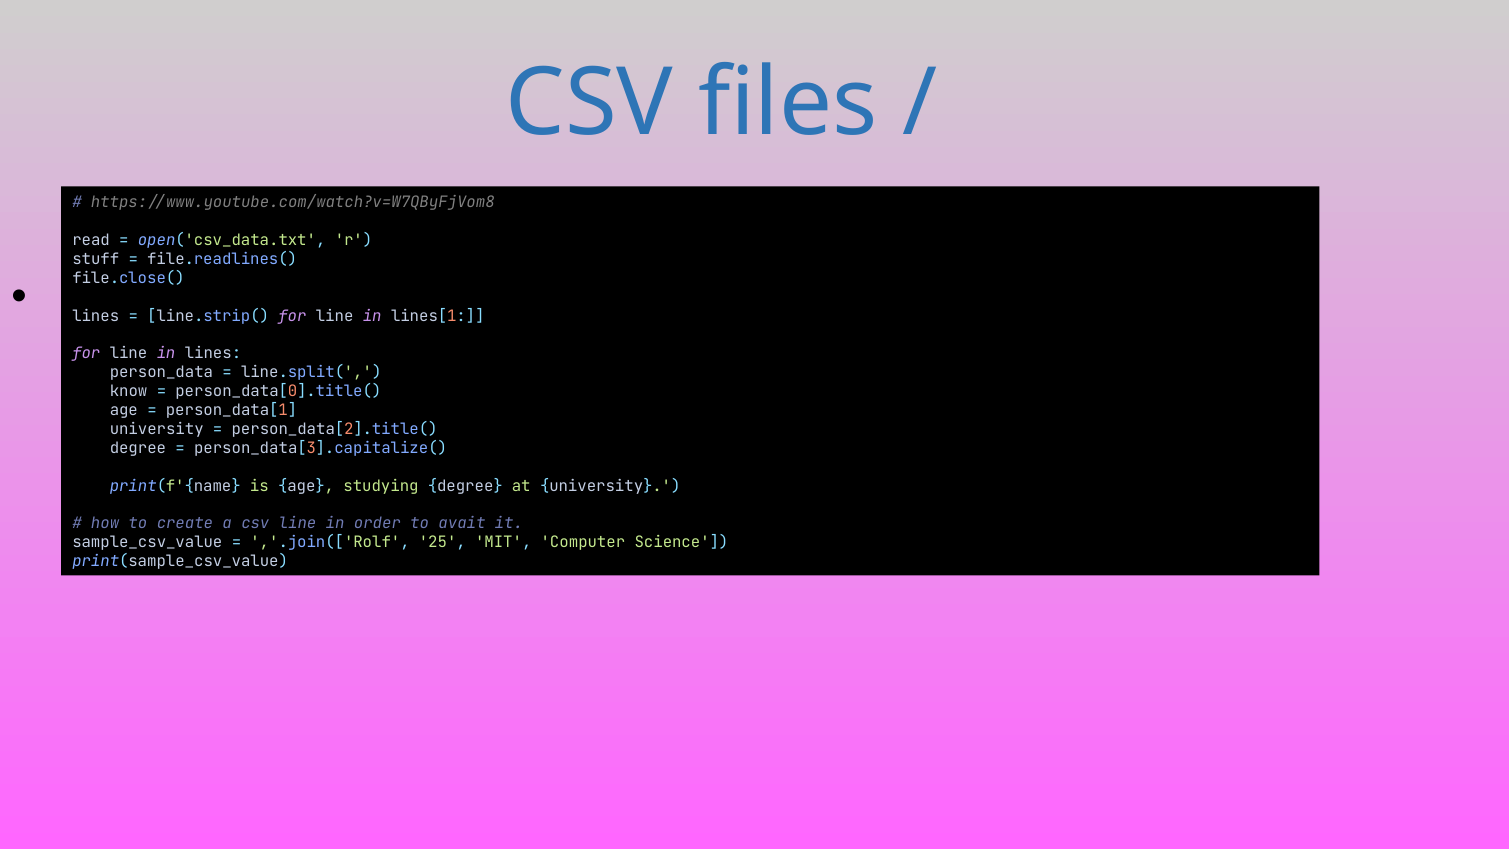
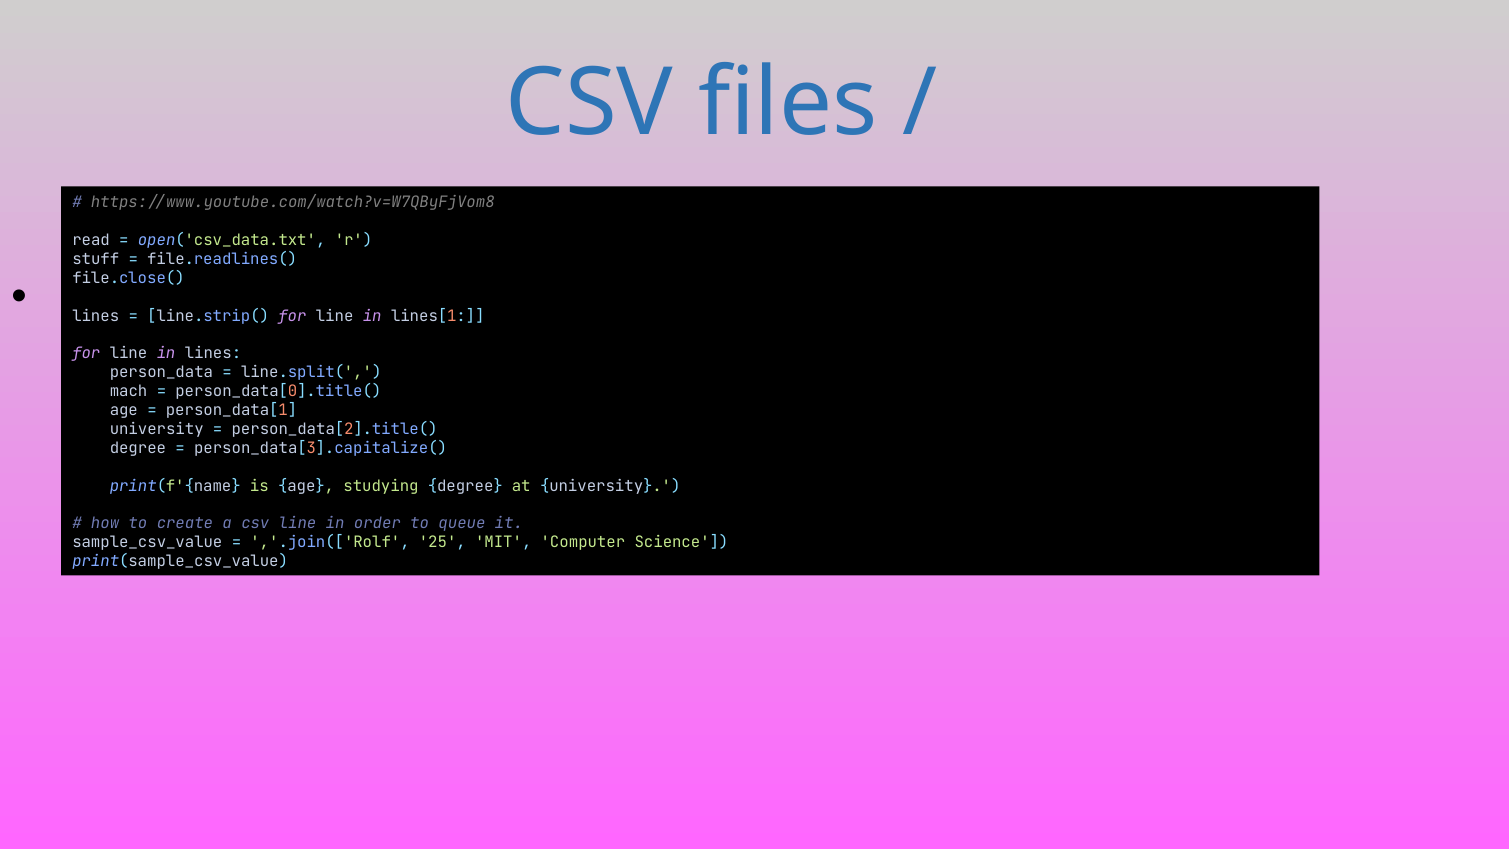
know: know -> mach
avait: avait -> queue
